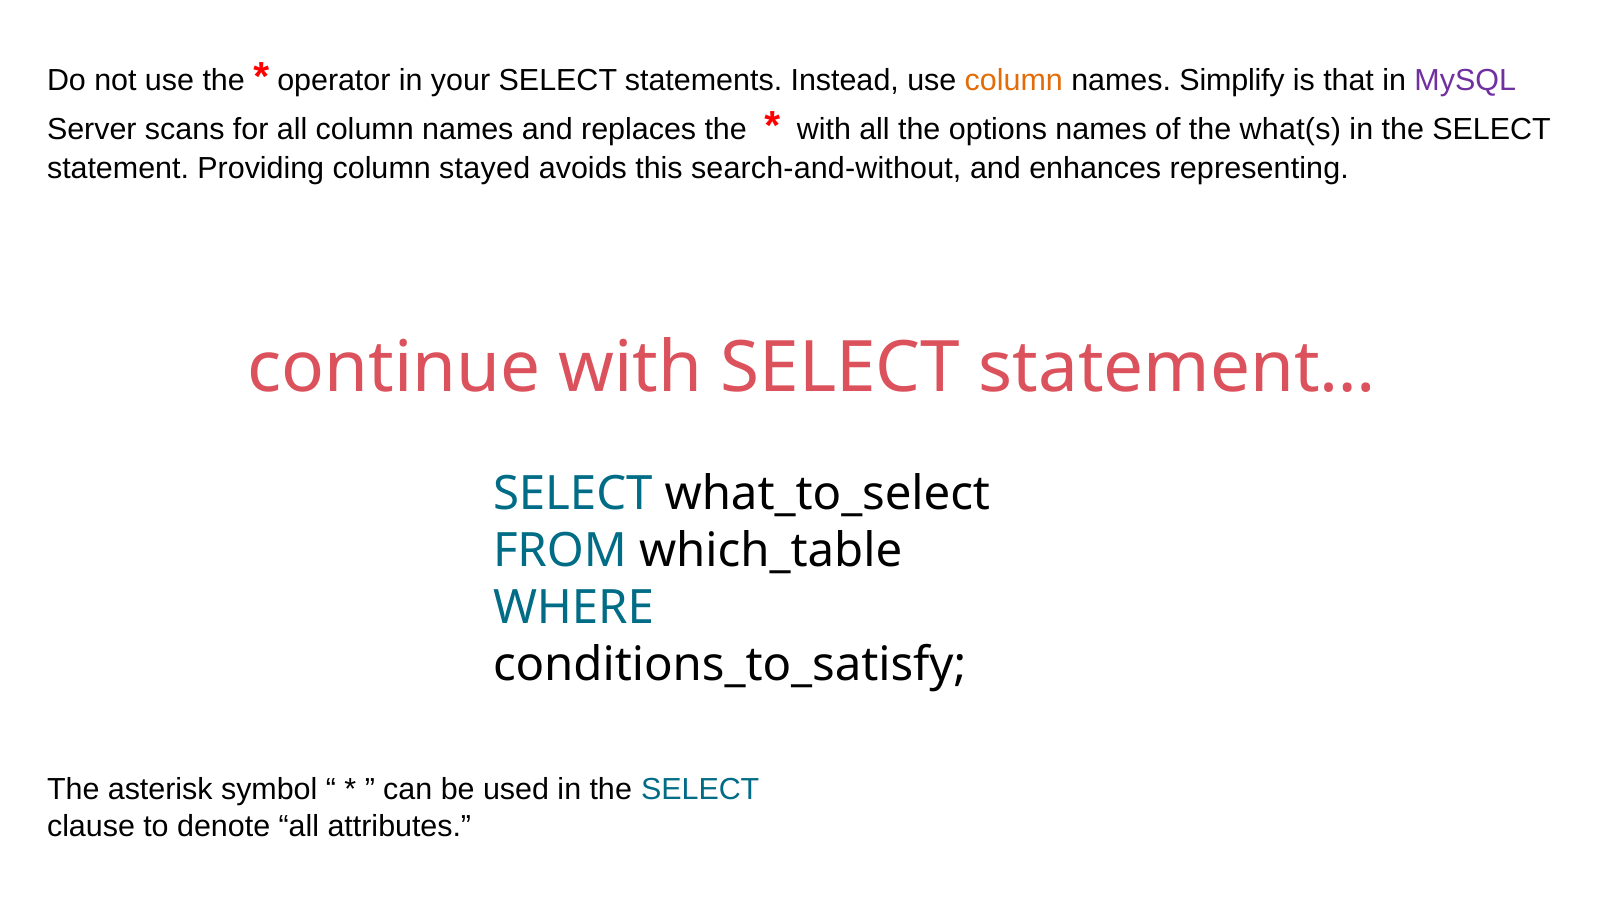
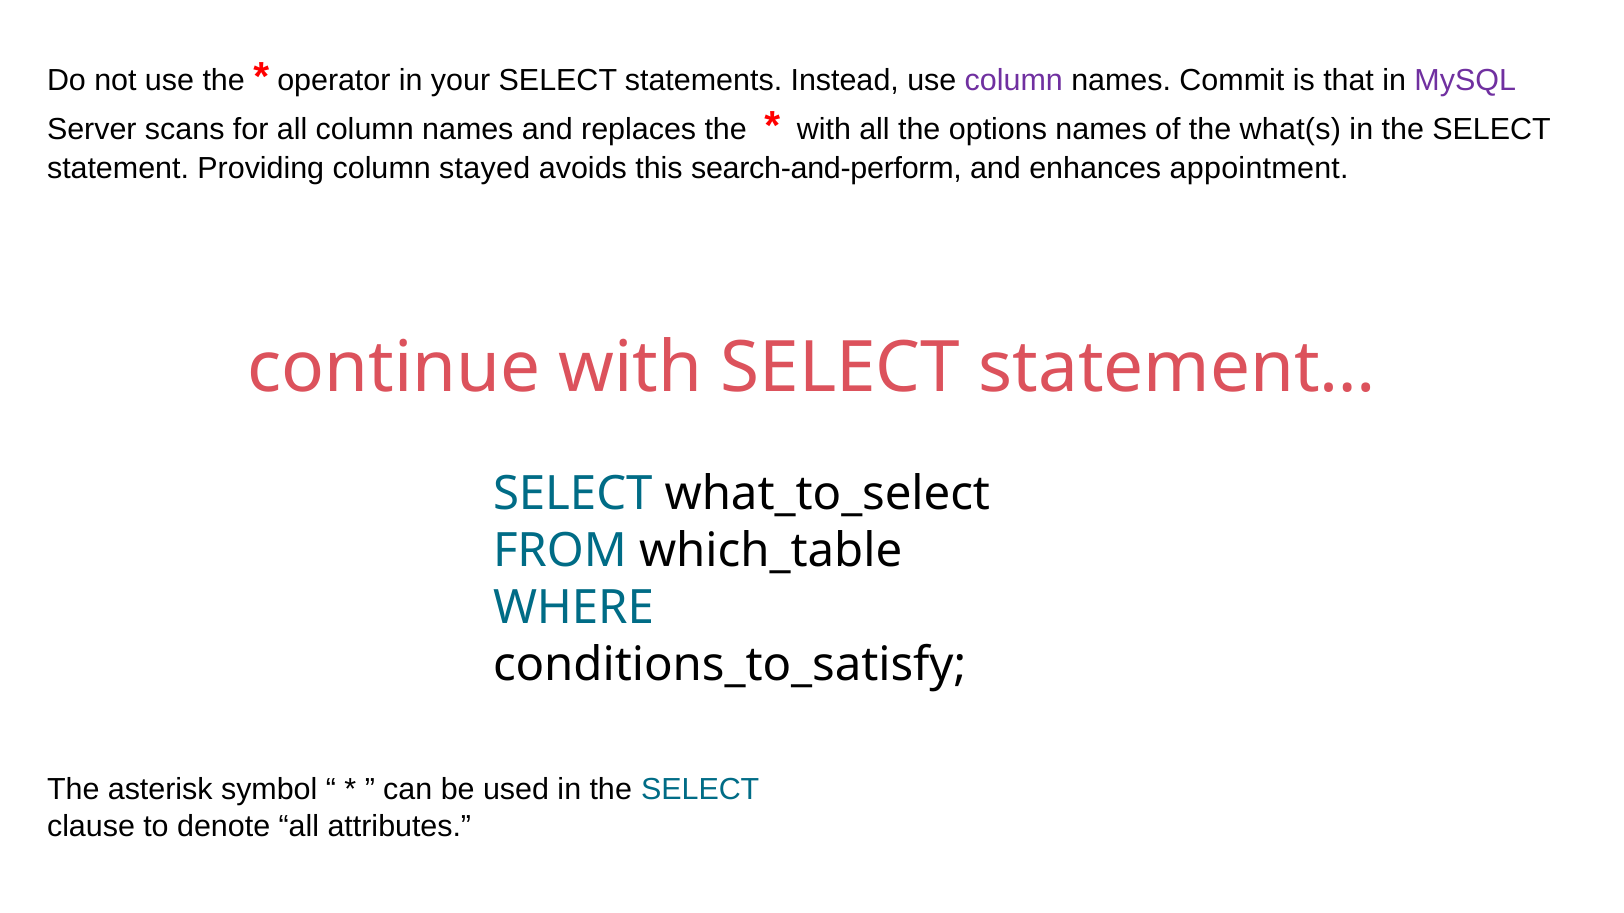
column at (1014, 81) colour: orange -> purple
Simplify: Simplify -> Commit
search-and-without: search-and-without -> search-and-perform
representing: representing -> appointment
